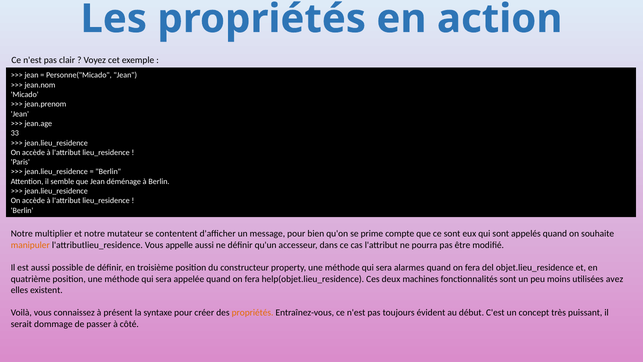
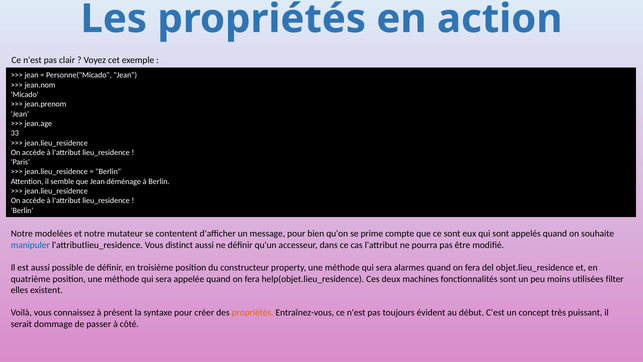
multiplier: multiplier -> modelées
manipuler colour: orange -> blue
appelle: appelle -> distinct
avez: avez -> filter
